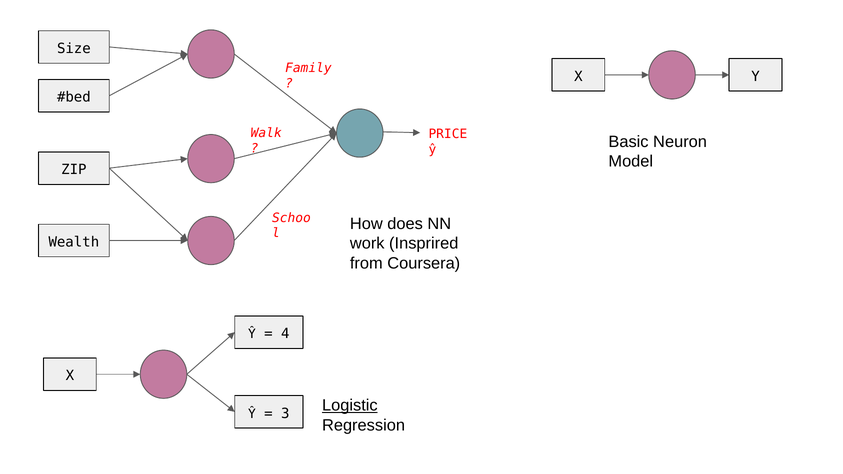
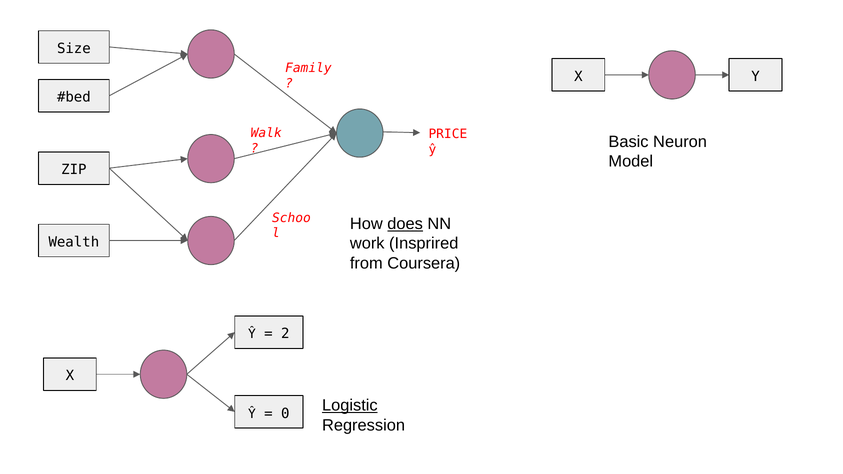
does underline: none -> present
4: 4 -> 2
3: 3 -> 0
